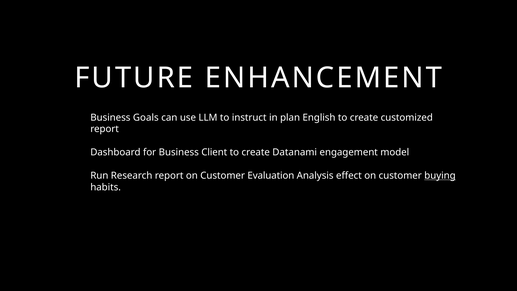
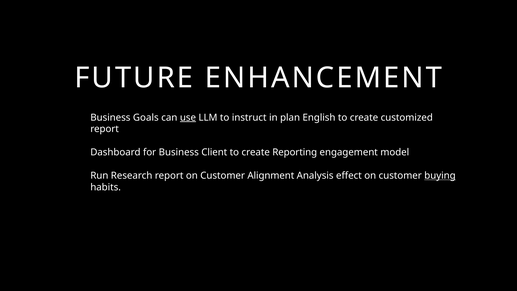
use underline: none -> present
Datanami: Datanami -> Reporting
Evaluation: Evaluation -> Alignment
